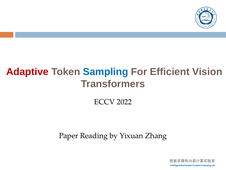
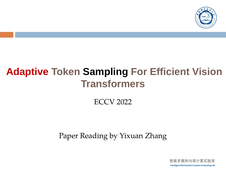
Sampling colour: blue -> black
